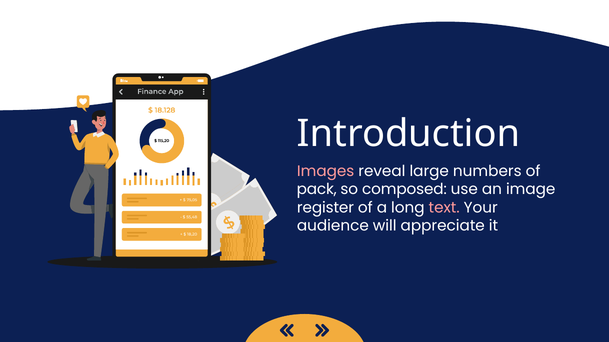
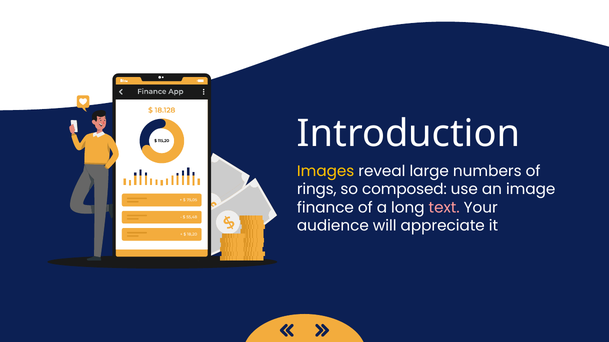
Images colour: pink -> yellow
pack: pack -> rings
register: register -> finance
